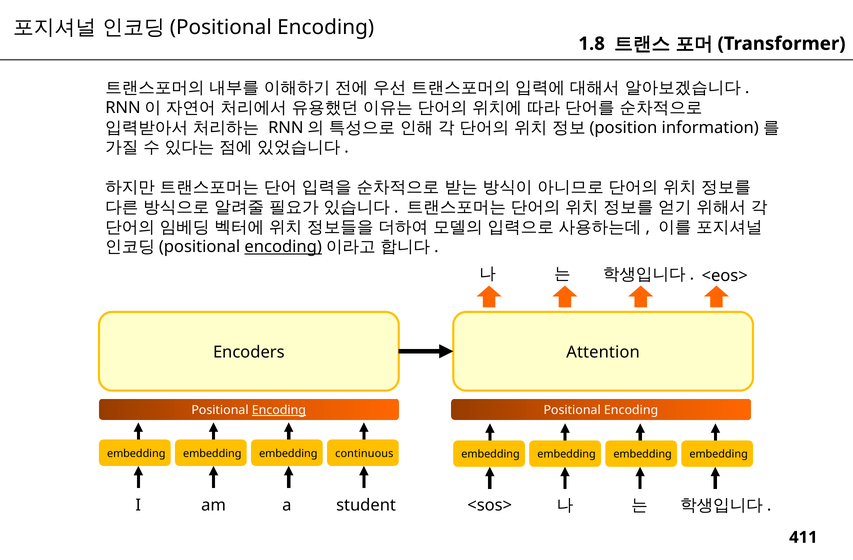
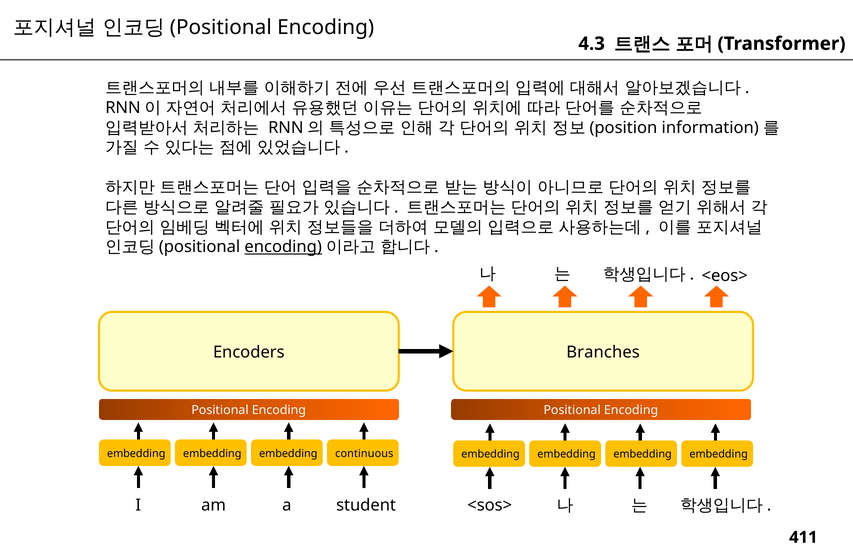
1.8: 1.8 -> 4.3
Attention: Attention -> Branches
Encoding at (279, 410) underline: present -> none
